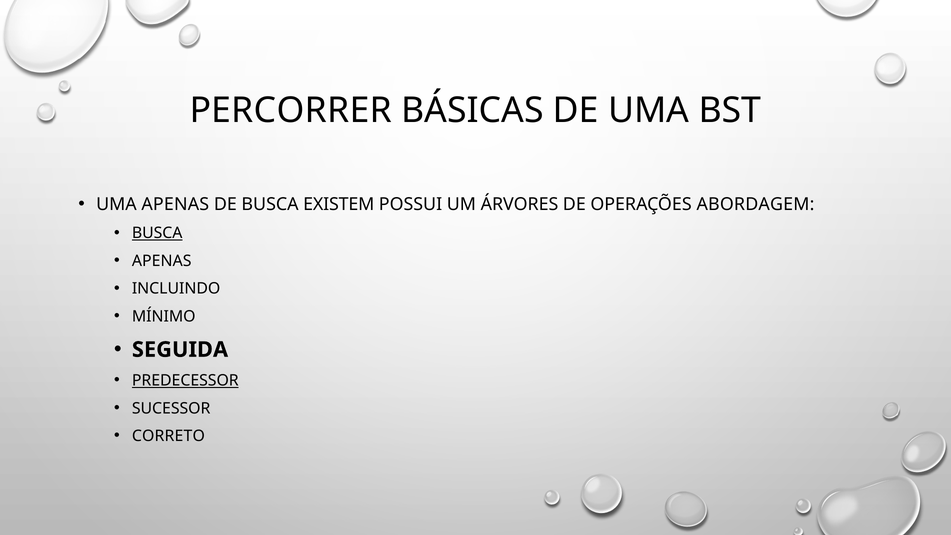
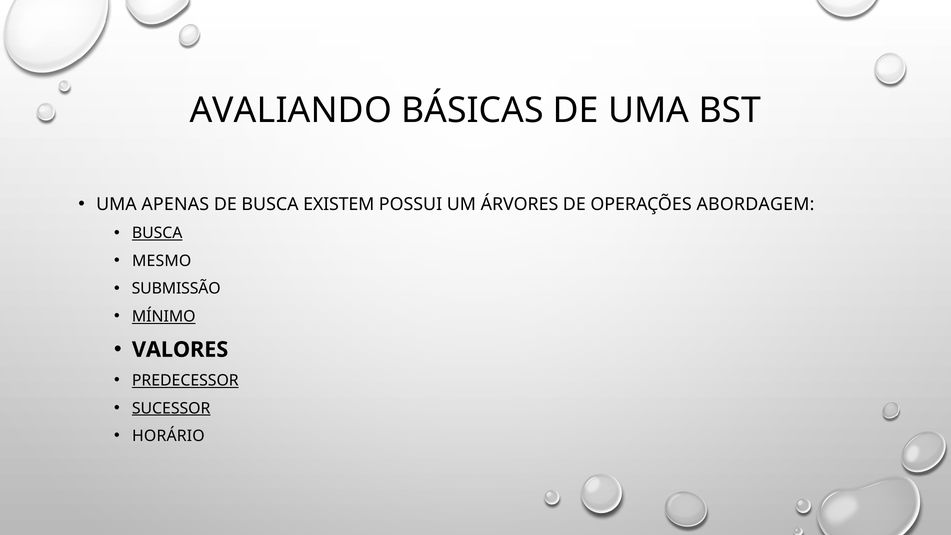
PERCORRER: PERCORRER -> AVALIANDO
APENAS at (162, 261): APENAS -> MESMO
INCLUINDO: INCLUINDO -> SUBMISSÃO
MÍNIMO underline: none -> present
SEGUIDA: SEGUIDA -> VALORES
SUCESSOR underline: none -> present
CORRETO: CORRETO -> HORÁRIO
